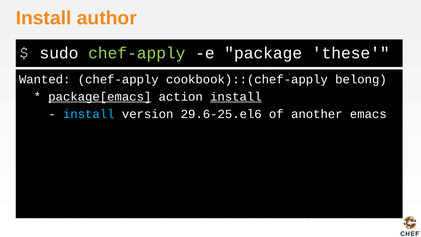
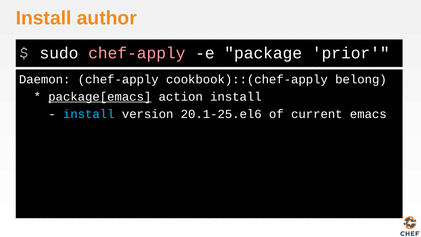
chef-apply at (137, 53) colour: light green -> pink
these: these -> prior
Wanted: Wanted -> Daemon
install at (236, 97) underline: present -> none
29.6-25.el6: 29.6-25.el6 -> 20.1-25.el6
another: another -> current
